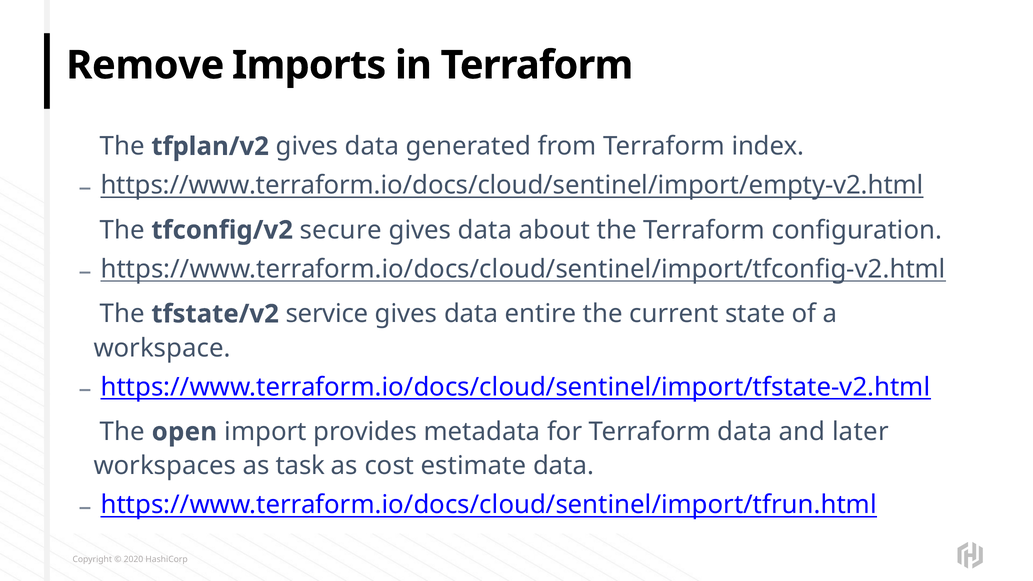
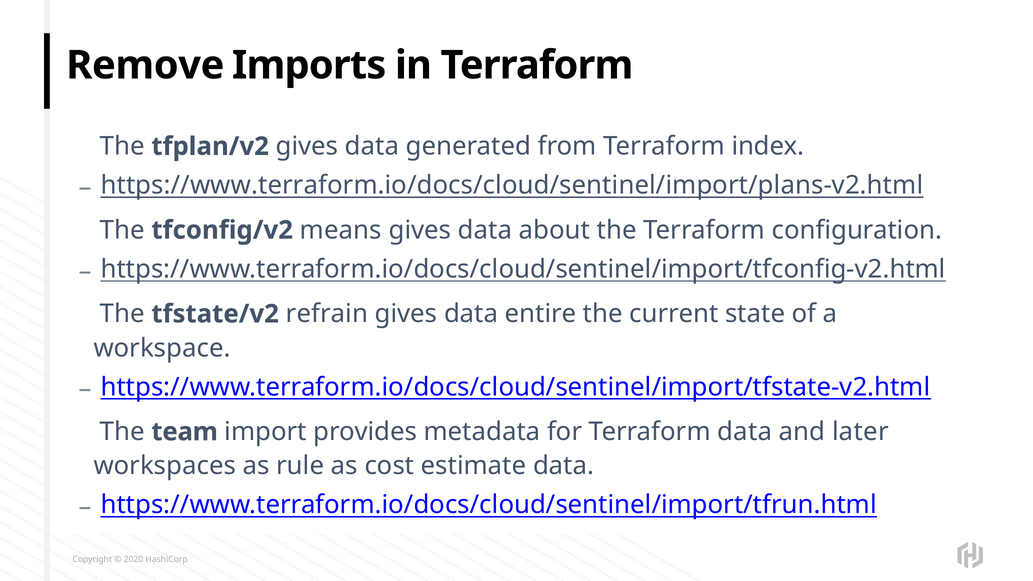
https://www.terraform.io/docs/cloud/sentinel/import/empty-v2.html: https://www.terraform.io/docs/cloud/sentinel/import/empty-v2.html -> https://www.terraform.io/docs/cloud/sentinel/import/plans-v2.html
secure: secure -> means
service: service -> refrain
open: open -> team
task: task -> rule
